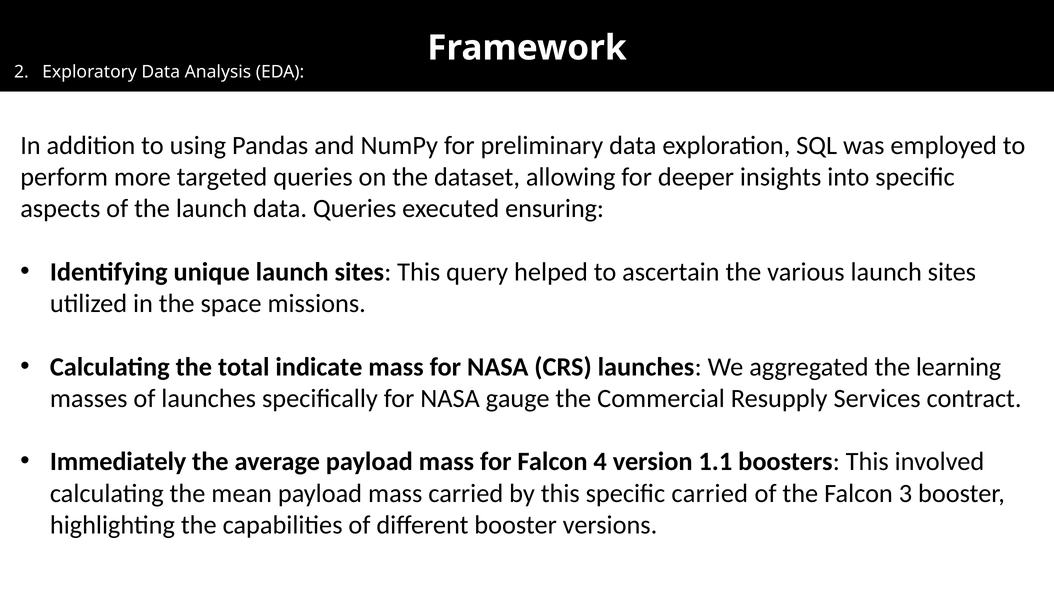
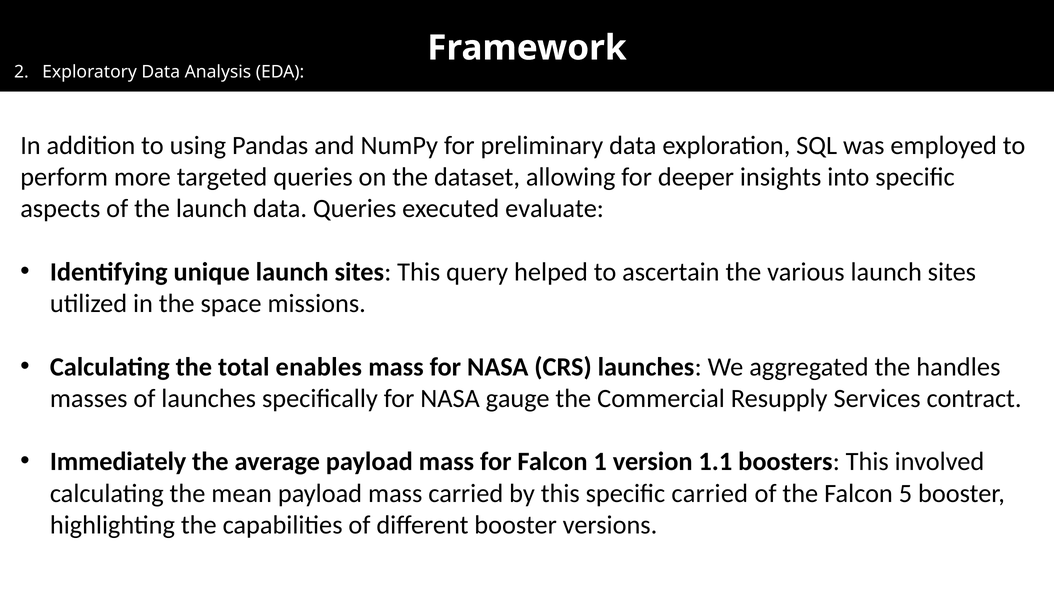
ensuring: ensuring -> evaluate
indicate: indicate -> enables
learning: learning -> handles
4: 4 -> 1
3: 3 -> 5
